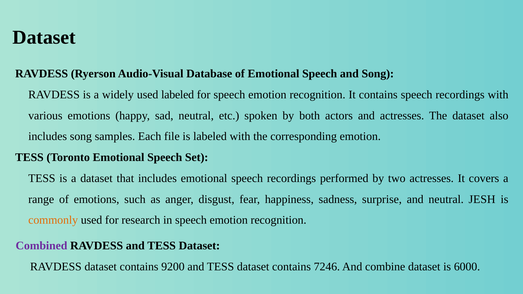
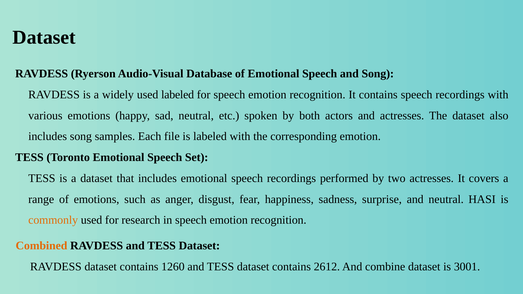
JESH: JESH -> HASI
Combined colour: purple -> orange
9200: 9200 -> 1260
7246: 7246 -> 2612
6000: 6000 -> 3001
